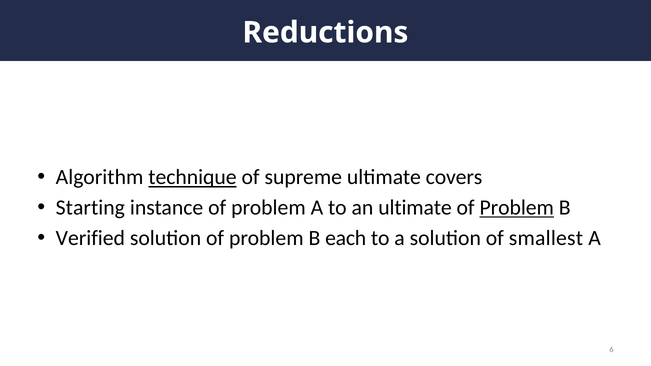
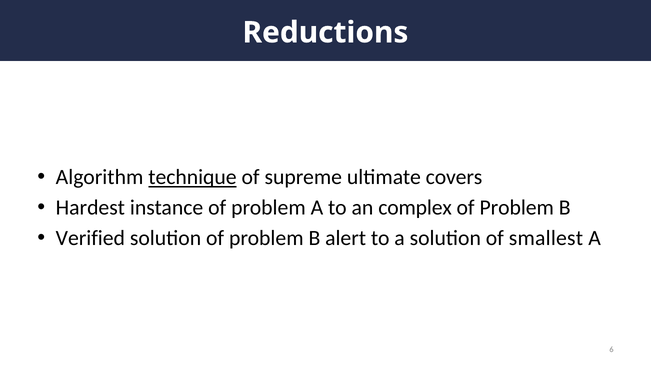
Starting: Starting -> Hardest
an ultimate: ultimate -> complex
Problem at (517, 208) underline: present -> none
each: each -> alert
